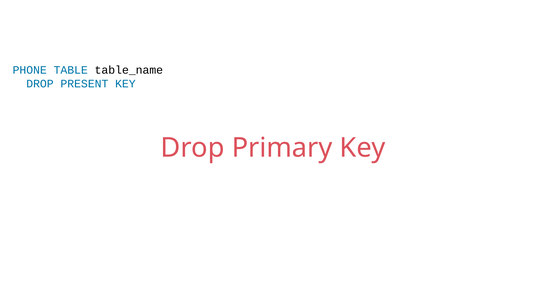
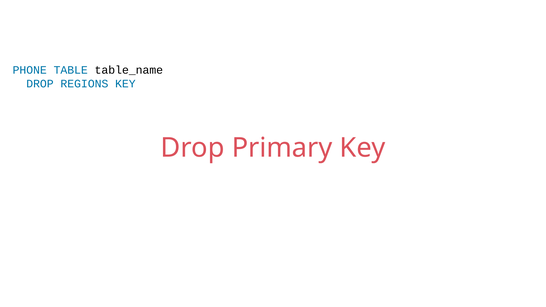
PRESENT: PRESENT -> REGIONS
